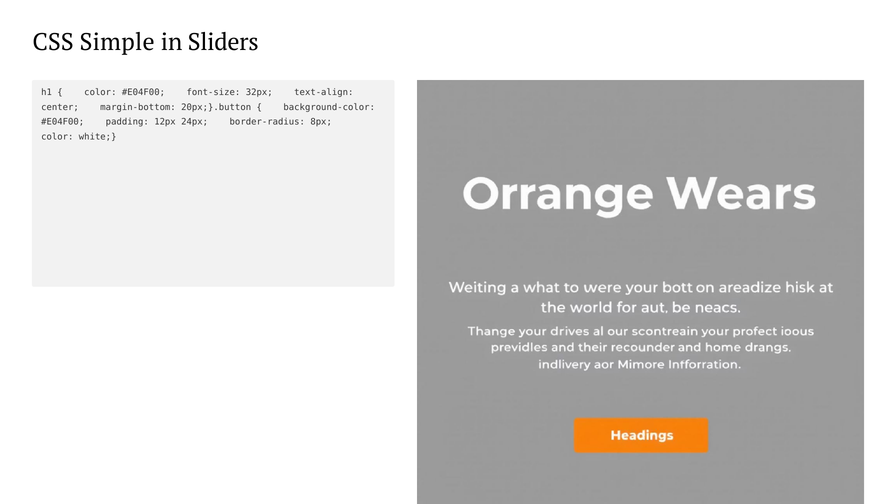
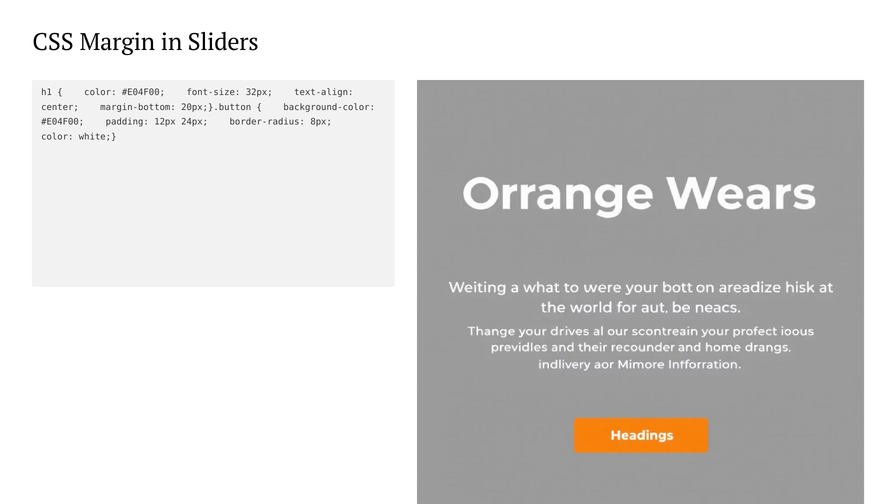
Simple: Simple -> Margin
